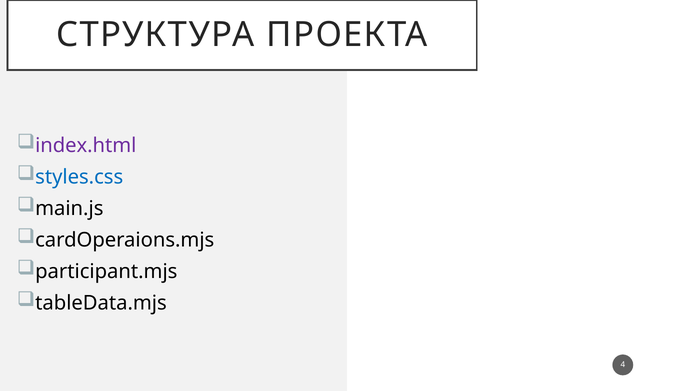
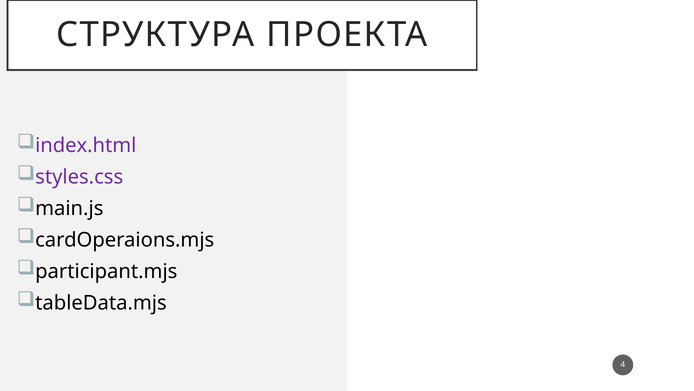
styles.css colour: blue -> purple
